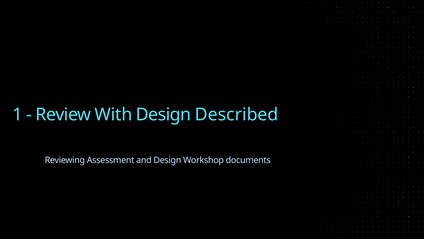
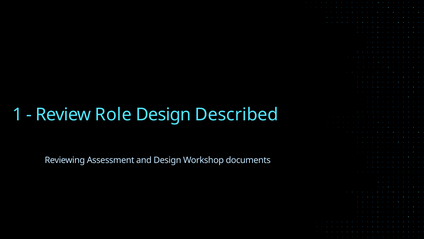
With: With -> Role
